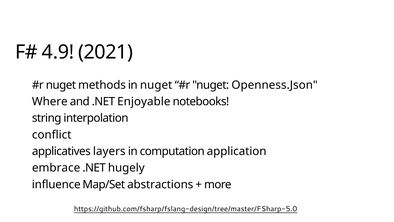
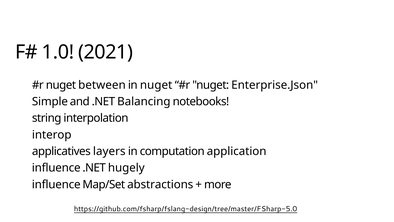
4.9: 4.9 -> 1.0
methods: methods -> between
Openness.Json: Openness.Json -> Enterprise.Json
Where: Where -> Simple
Enjoyable: Enjoyable -> Balancing
conflict: conflict -> interop
embrace at (56, 168): embrace -> influence
